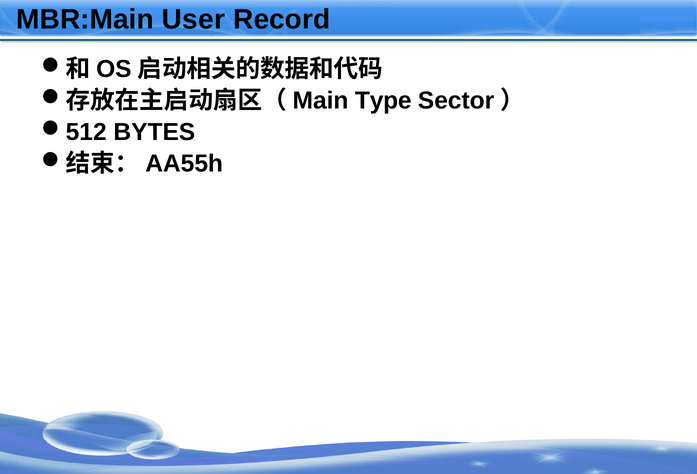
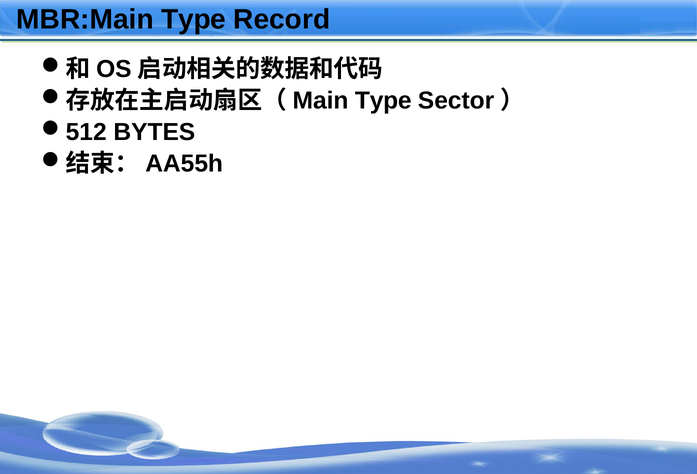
MBR:Main User: User -> Type
